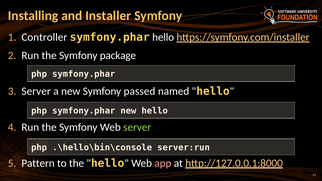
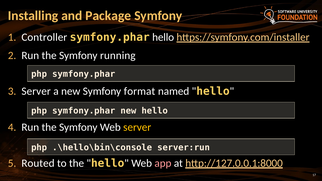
Installer: Installer -> Package
package: package -> running
passed: passed -> format
server at (137, 127) colour: light green -> yellow
Pattern: Pattern -> Routed
